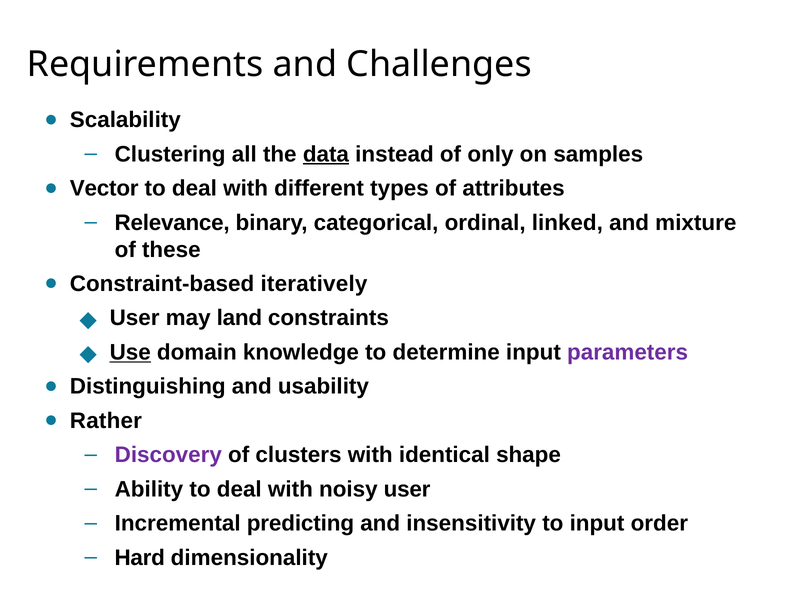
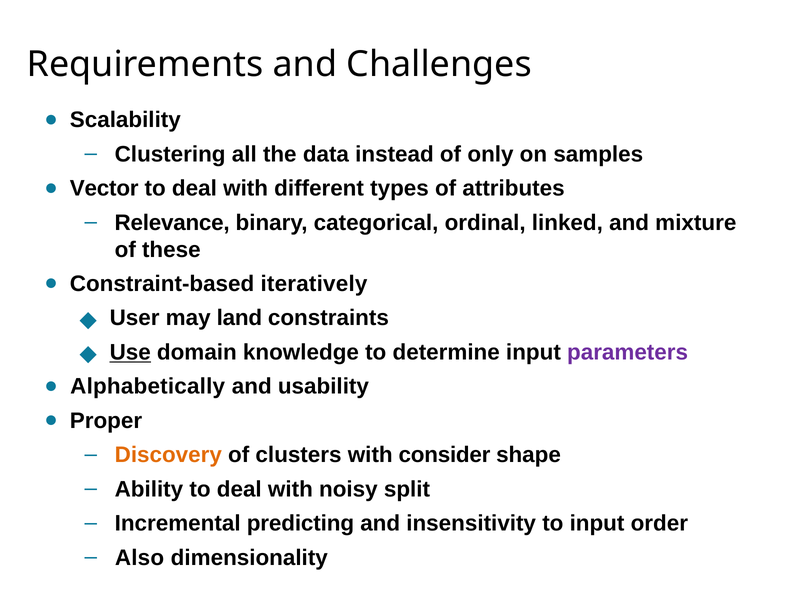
data underline: present -> none
Distinguishing: Distinguishing -> Alphabetically
Rather: Rather -> Proper
Discovery colour: purple -> orange
identical: identical -> consider
noisy user: user -> split
Hard: Hard -> Also
